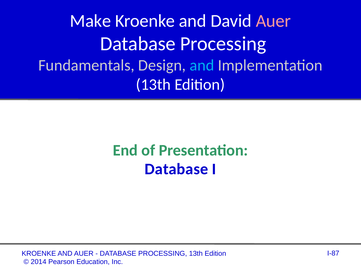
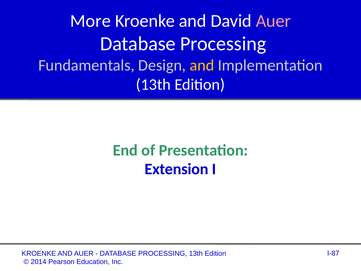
Make: Make -> More
and at (202, 65) colour: light blue -> yellow
Database at (176, 169): Database -> Extension
